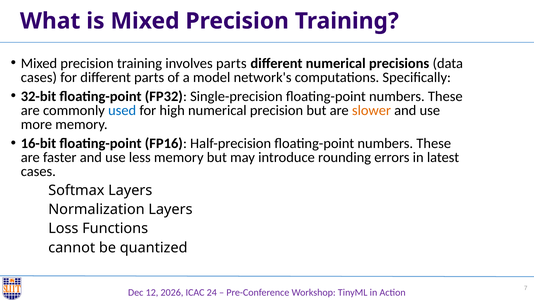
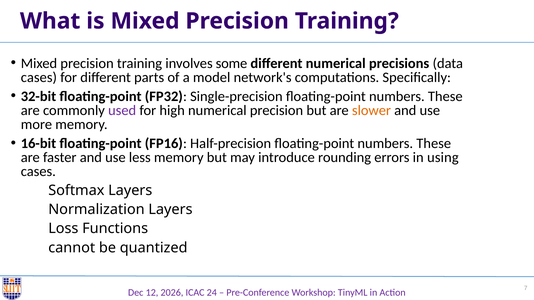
involves parts: parts -> some
used colour: blue -> purple
latest: latest -> using
